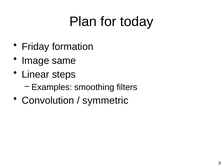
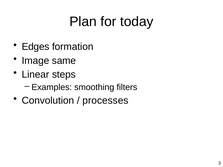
Friday: Friday -> Edges
symmetric: symmetric -> processes
